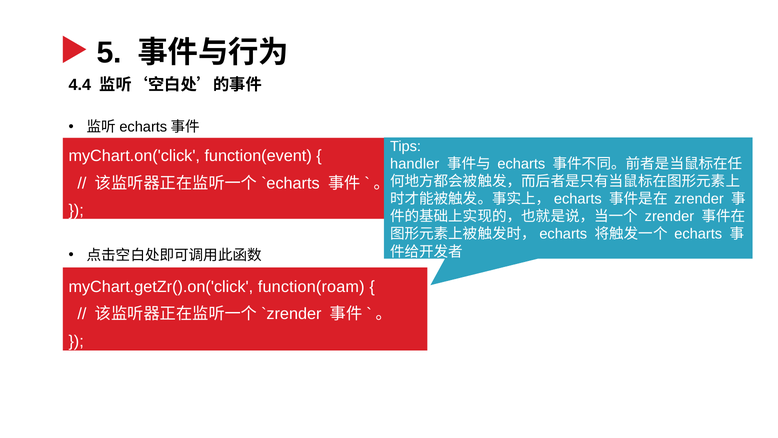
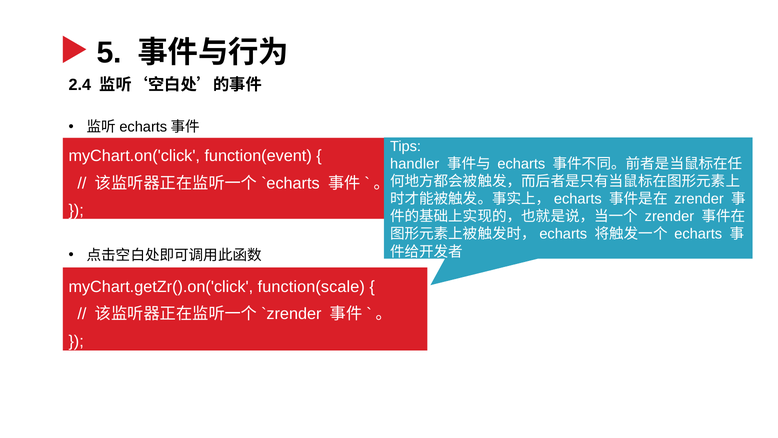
4.4: 4.4 -> 2.4
function(roam: function(roam -> function(scale
